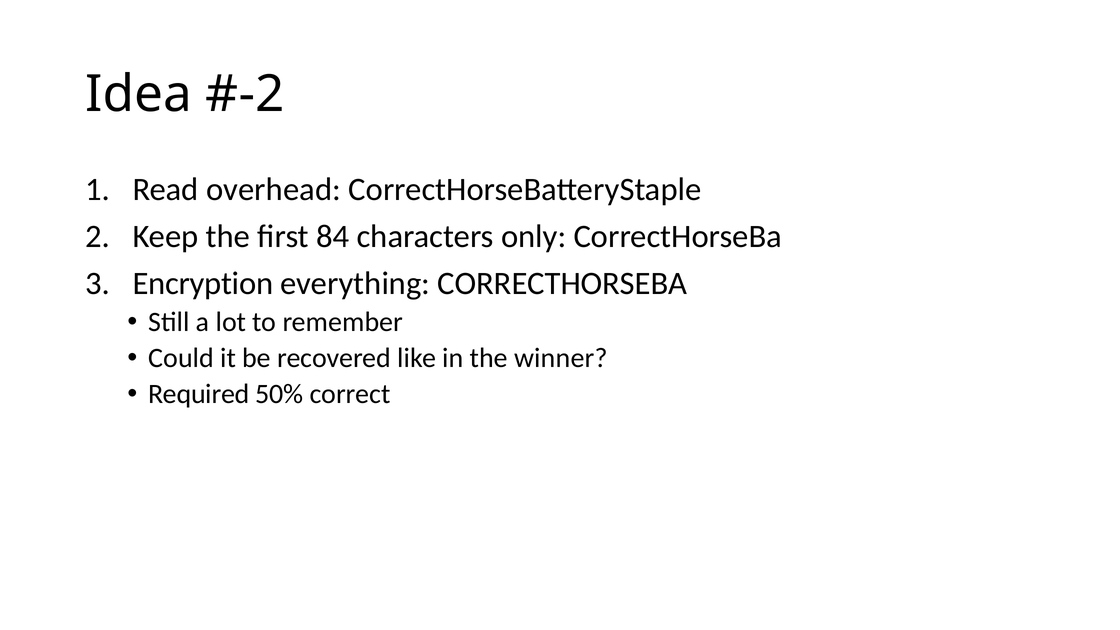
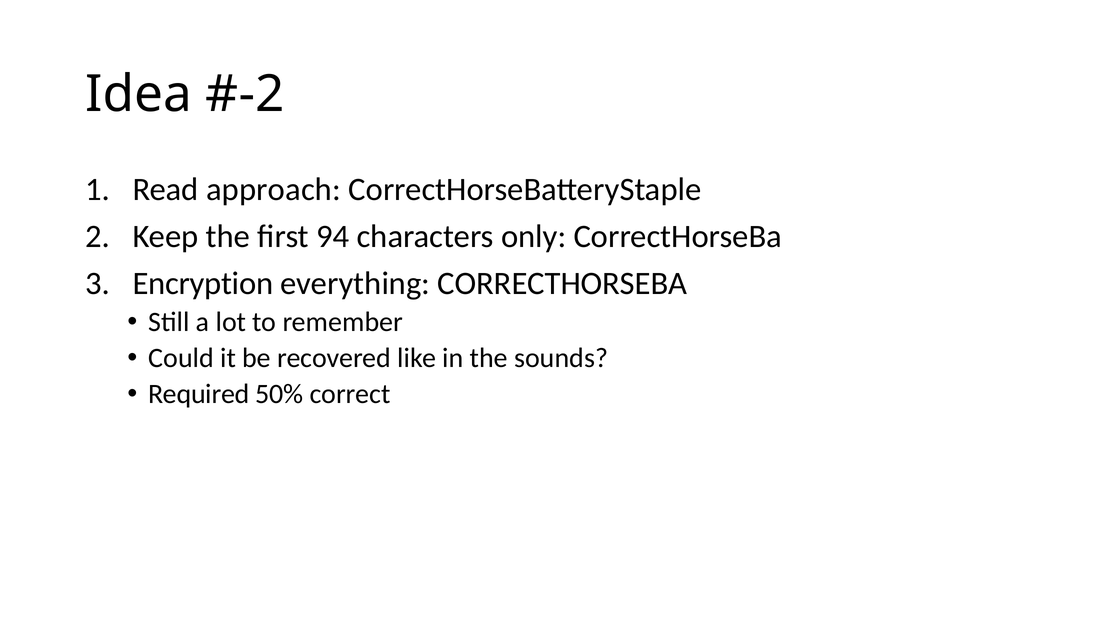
overhead: overhead -> approach
84: 84 -> 94
winner: winner -> sounds
